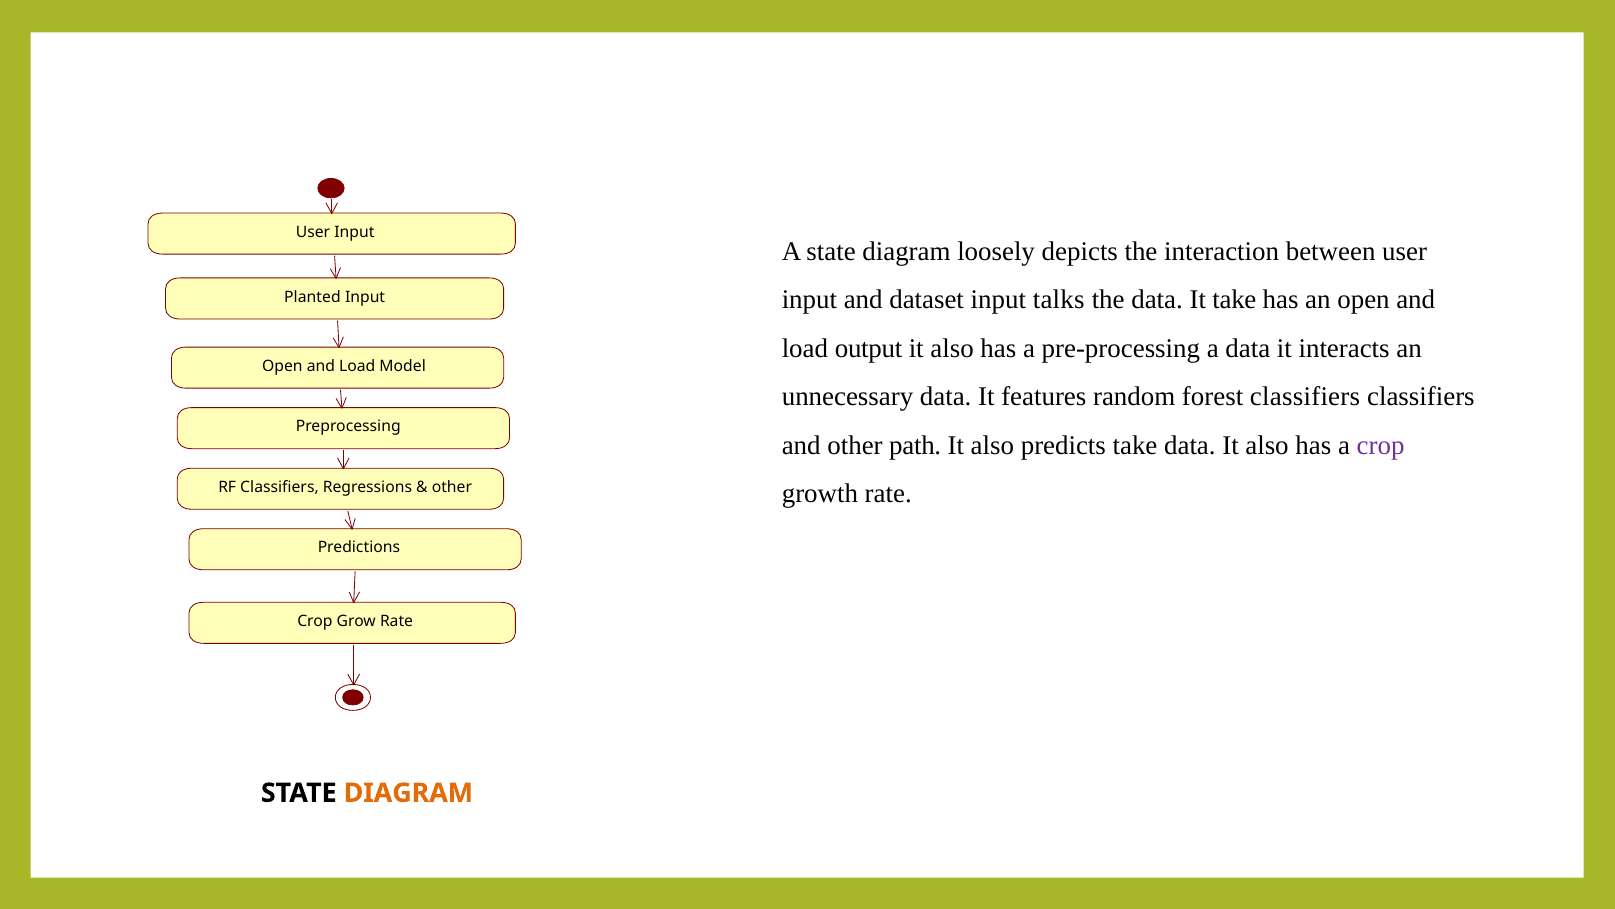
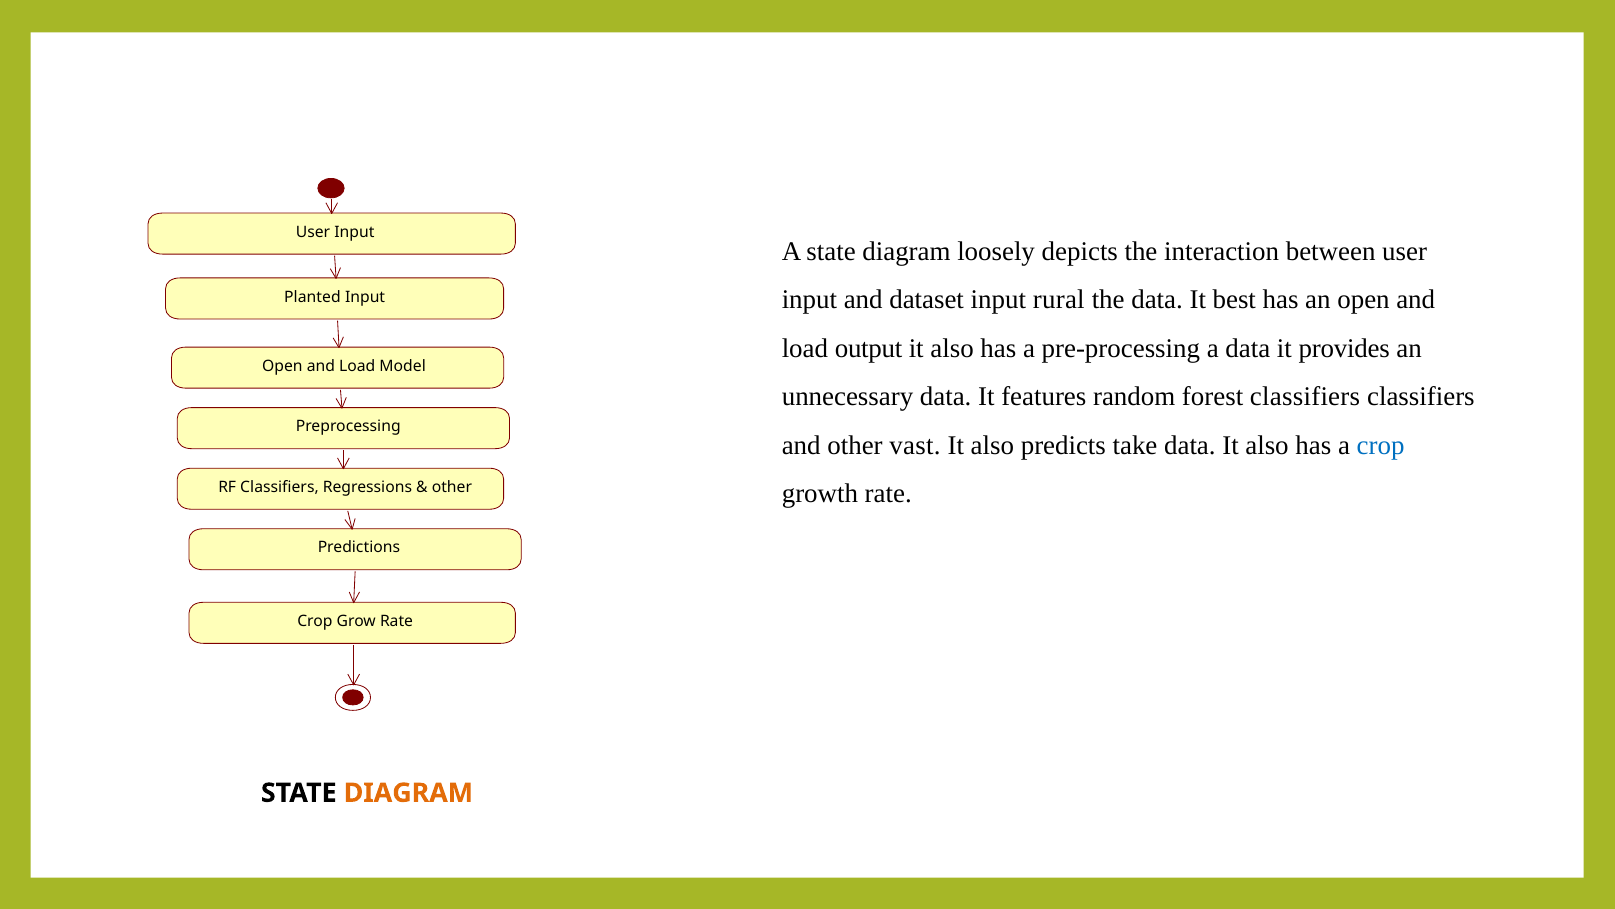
talks: talks -> rural
It take: take -> best
interacts: interacts -> provides
path: path -> vast
crop at (1381, 445) colour: purple -> blue
